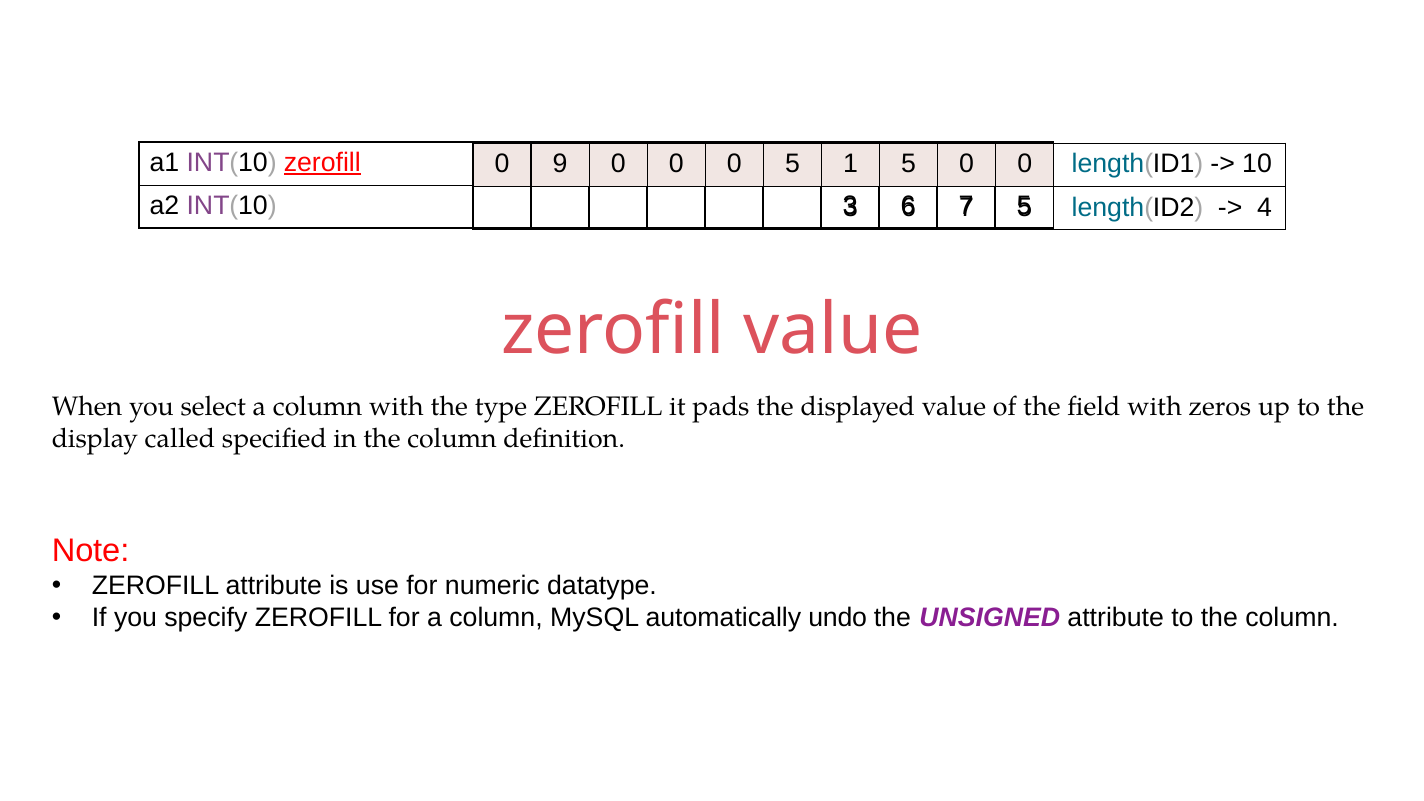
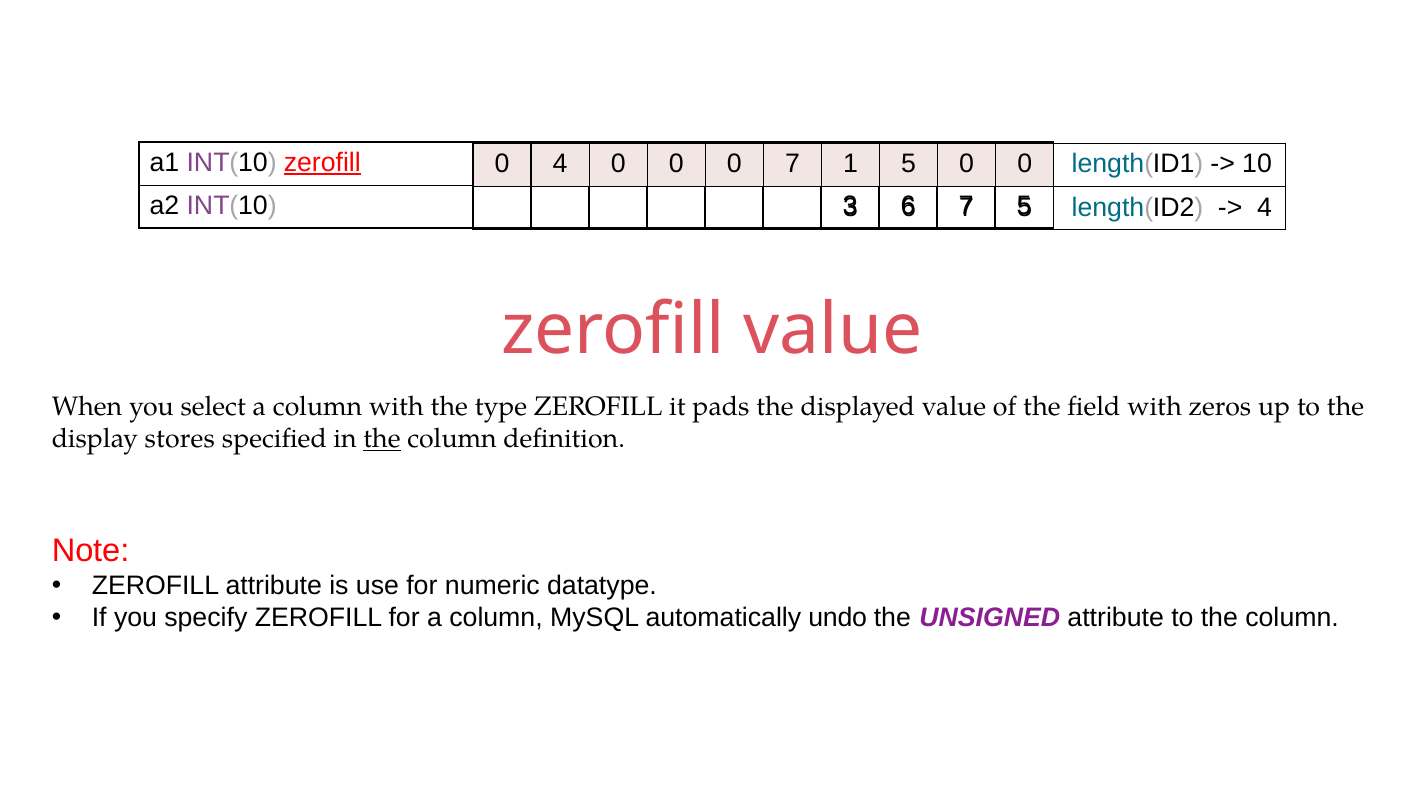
0 9: 9 -> 4
0 5: 5 -> 7
called: called -> stores
the at (382, 439) underline: none -> present
